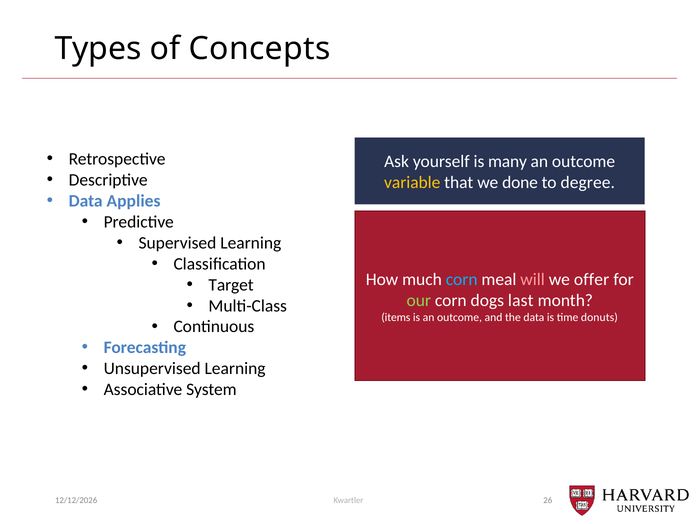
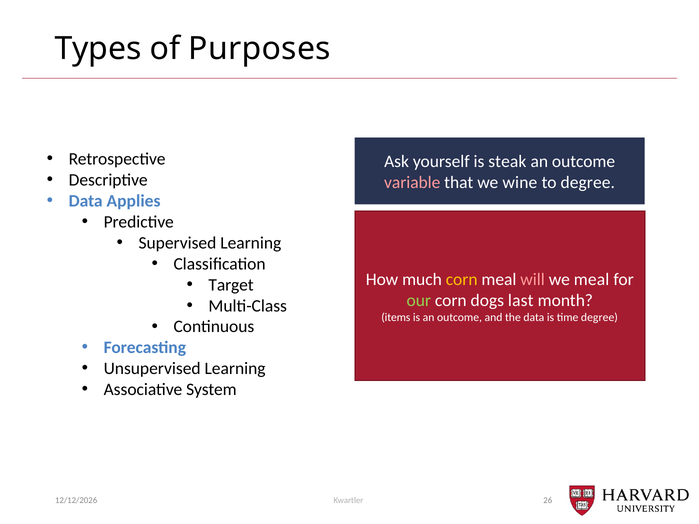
Concepts: Concepts -> Purposes
many: many -> steak
variable colour: yellow -> pink
done: done -> wine
corn at (462, 280) colour: light blue -> yellow
we offer: offer -> meal
time donuts: donuts -> degree
